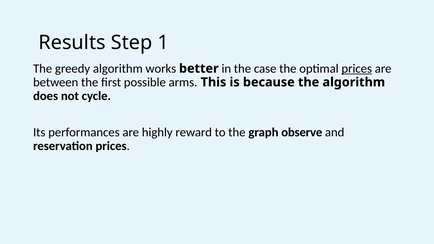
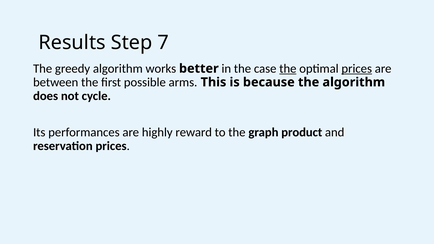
1: 1 -> 7
the at (288, 69) underline: none -> present
observe: observe -> product
